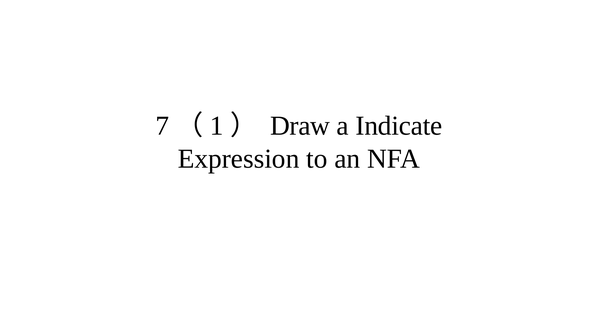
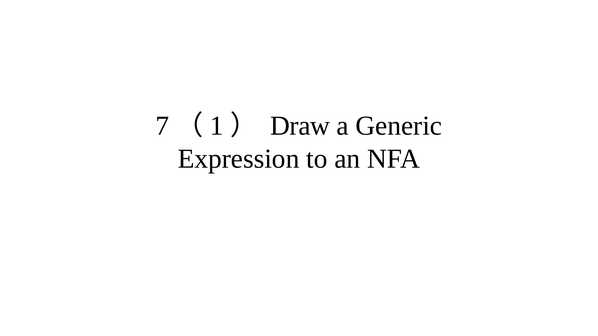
Indicate: Indicate -> Generic
